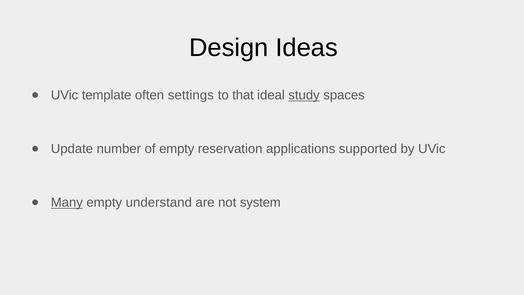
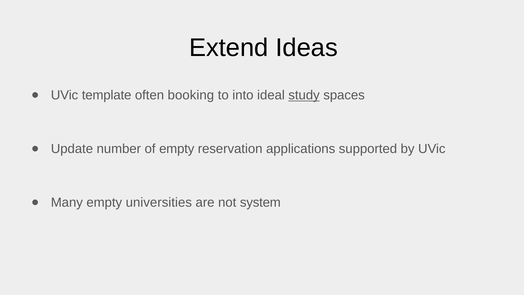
Design: Design -> Extend
settings: settings -> booking
that: that -> into
Many underline: present -> none
understand: understand -> universities
